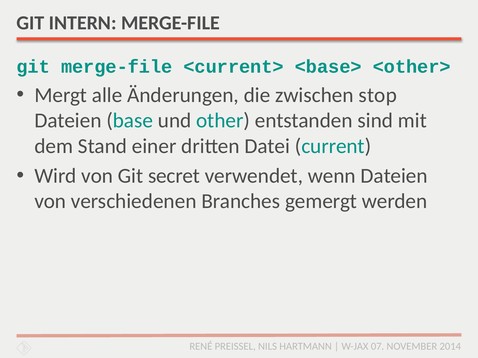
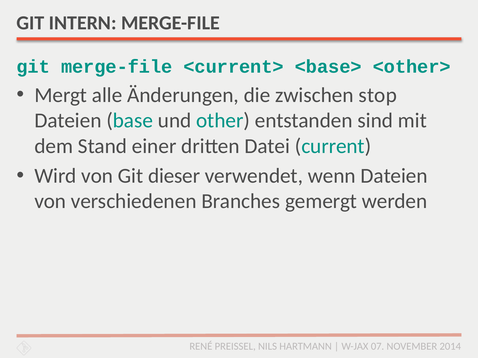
secret: secret -> dieser
